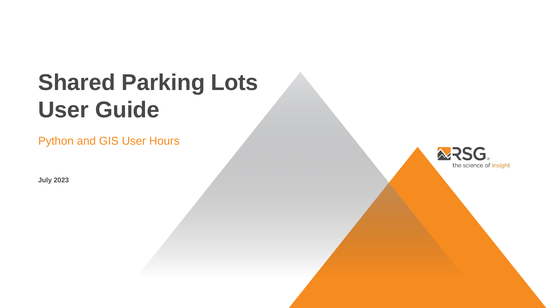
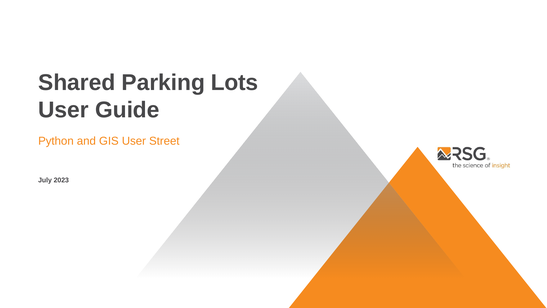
Hours: Hours -> Street
